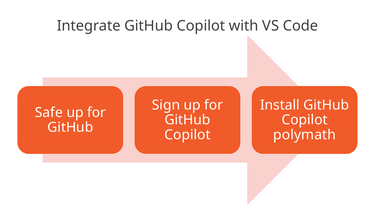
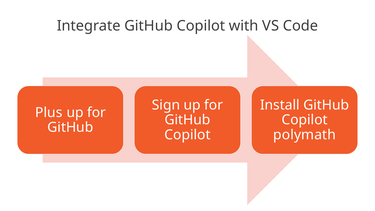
Safe: Safe -> Plus
